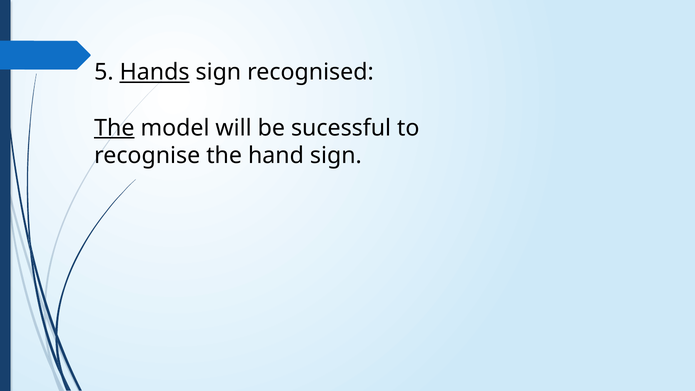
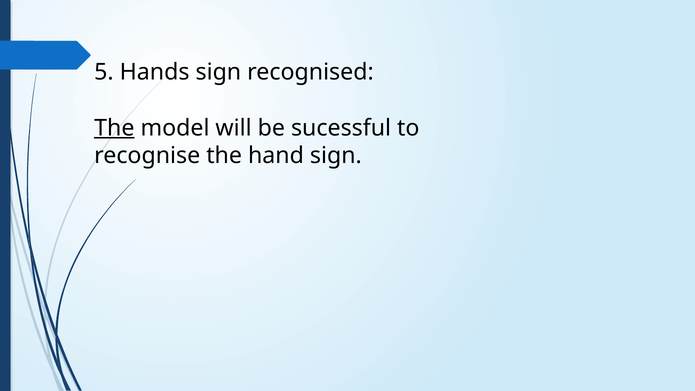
Hands underline: present -> none
